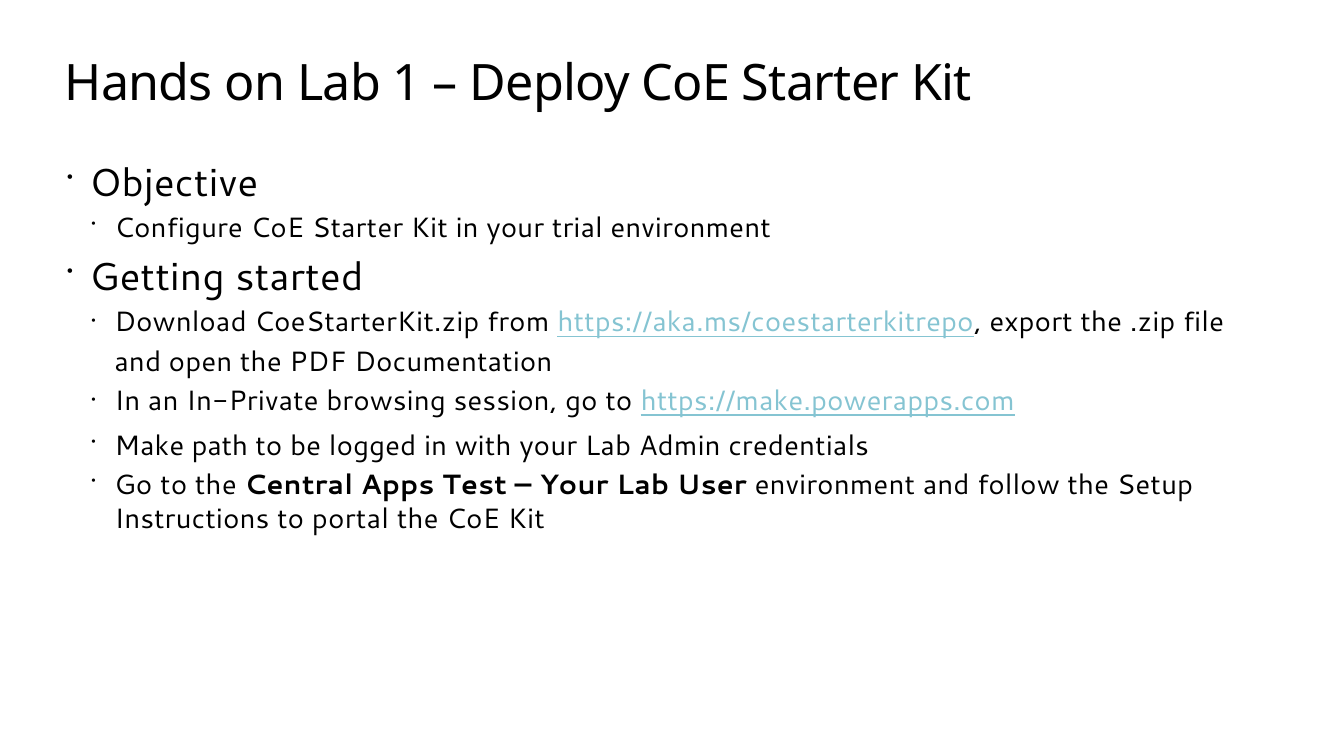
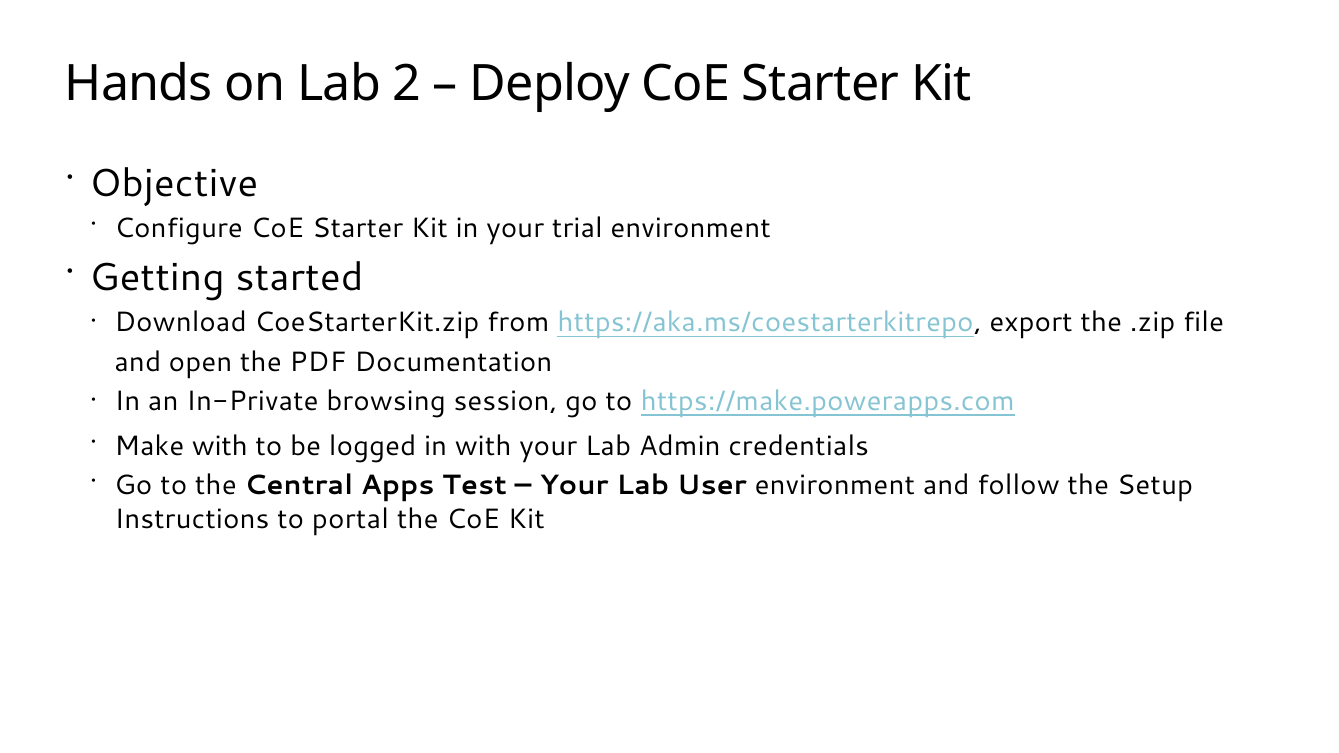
1: 1 -> 2
Make path: path -> with
